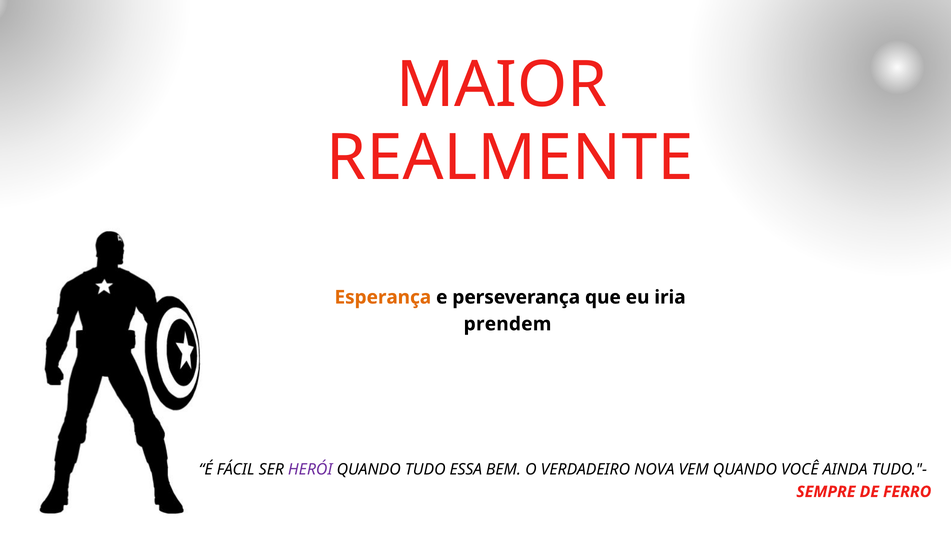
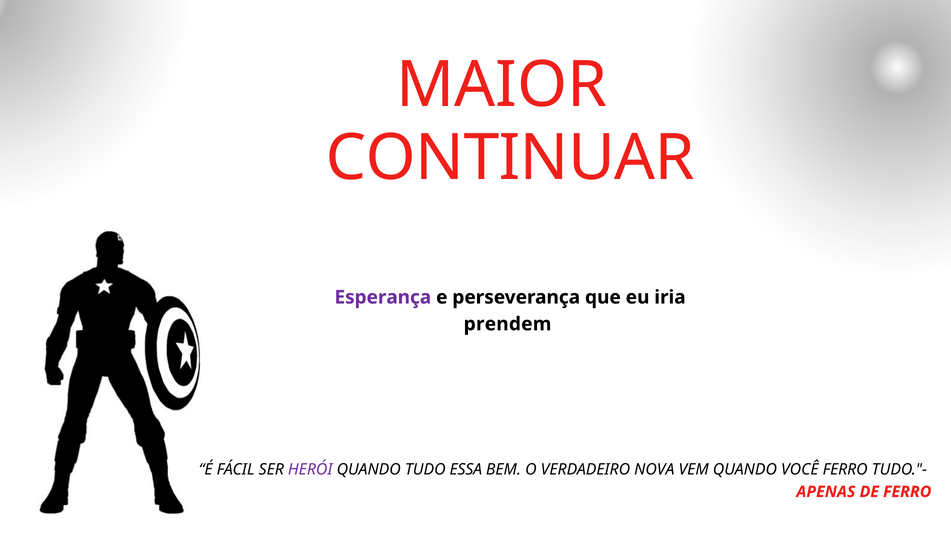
REALMENTE: REALMENTE -> CONTINUAR
Esperança colour: orange -> purple
VOCÊ AINDA: AINDA -> FERRO
SEMPRE: SEMPRE -> APENAS
